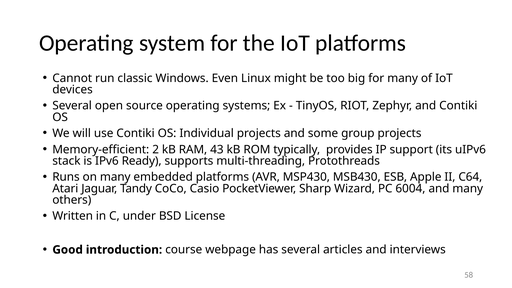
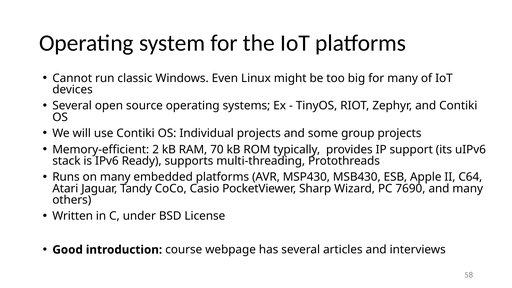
43: 43 -> 70
6004: 6004 -> 7690
